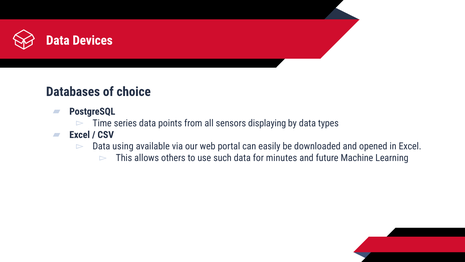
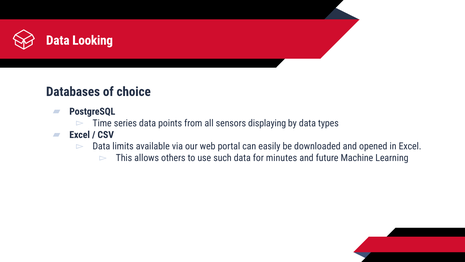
Devices: Devices -> Looking
using: using -> limits
